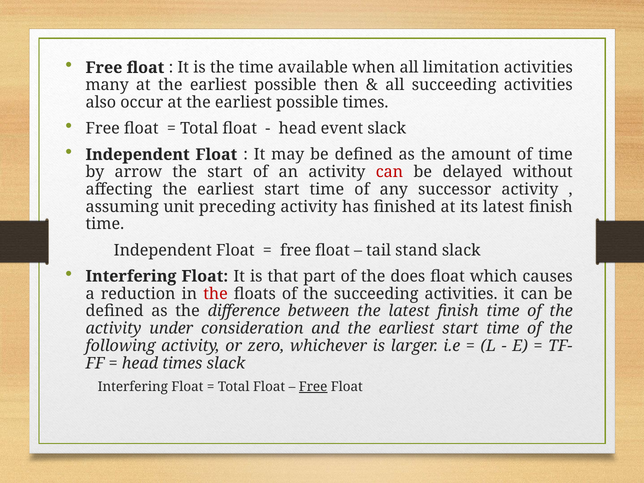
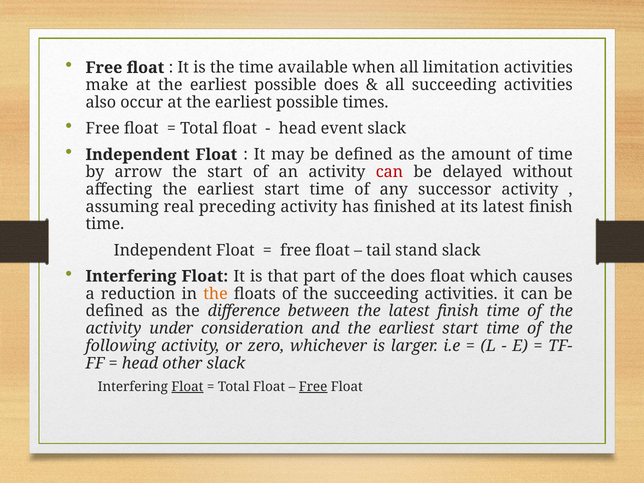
many: many -> make
possible then: then -> does
unit: unit -> real
the at (216, 294) colour: red -> orange
head times: times -> other
Float at (187, 387) underline: none -> present
